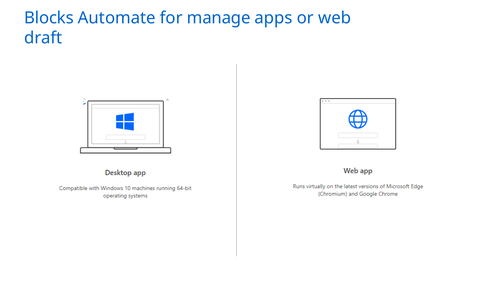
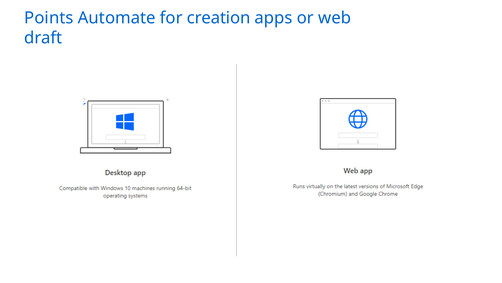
Blocks: Blocks -> Points
manage: manage -> creation
